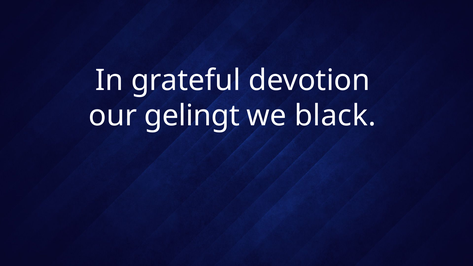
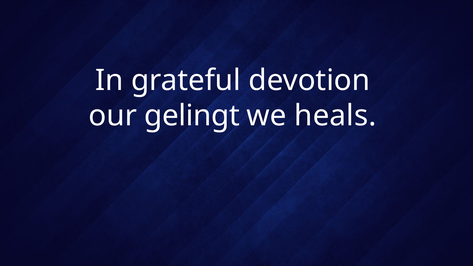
black: black -> heals
